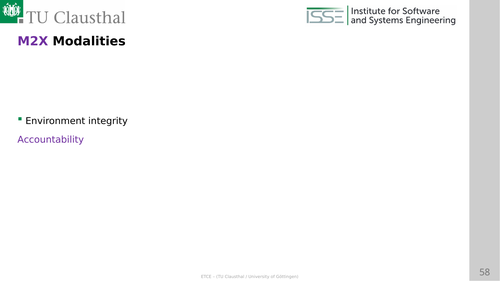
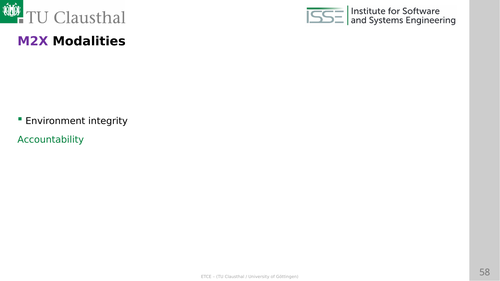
Accountability colour: purple -> green
